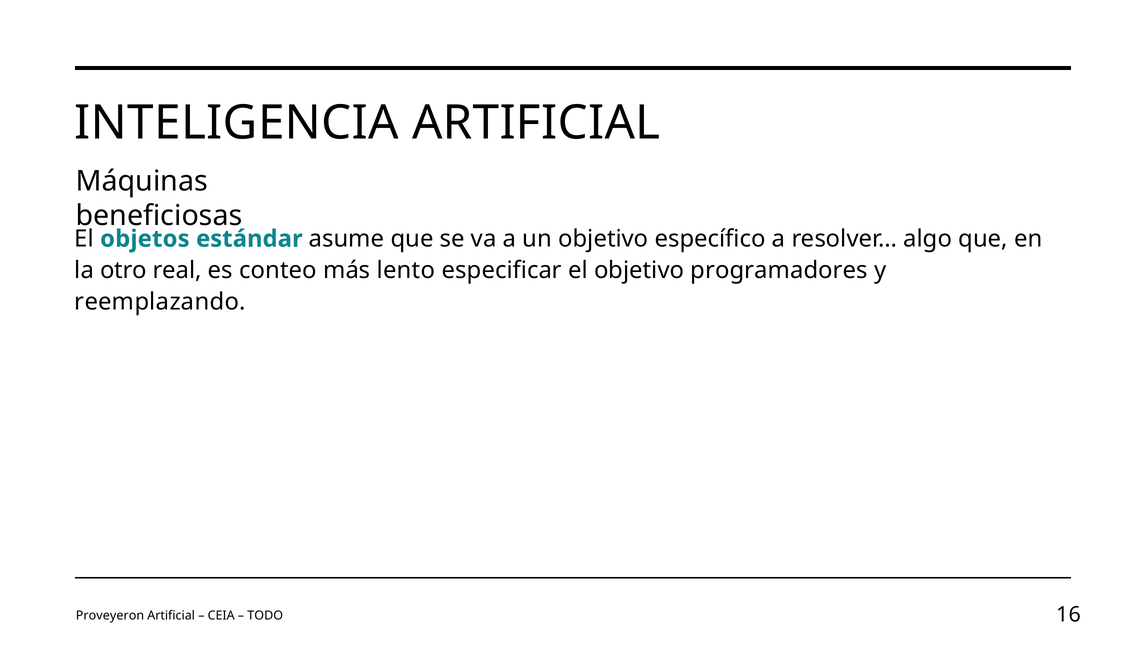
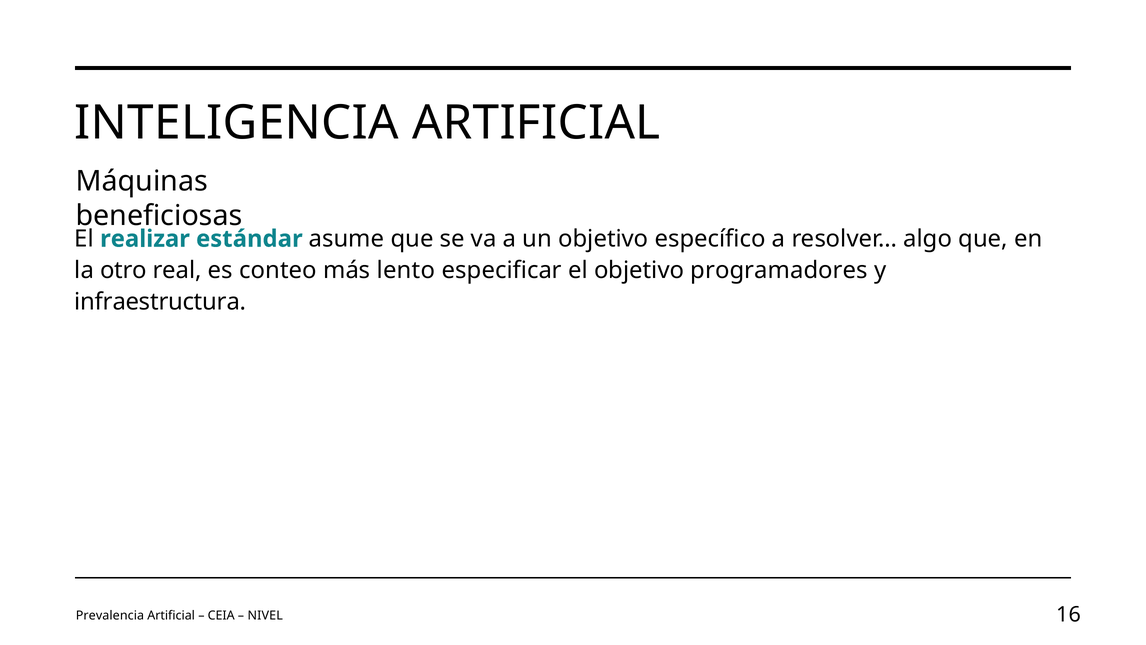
objetos: objetos -> realizar
reemplazando: reemplazando -> infraestructura
Proveyeron: Proveyeron -> Prevalencia
TODO: TODO -> NIVEL
